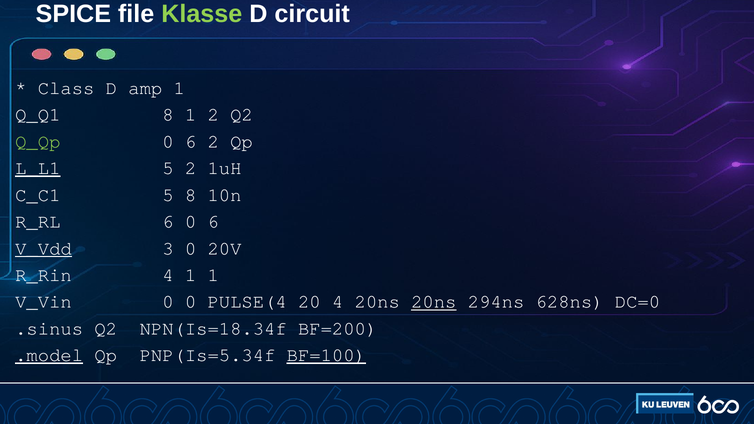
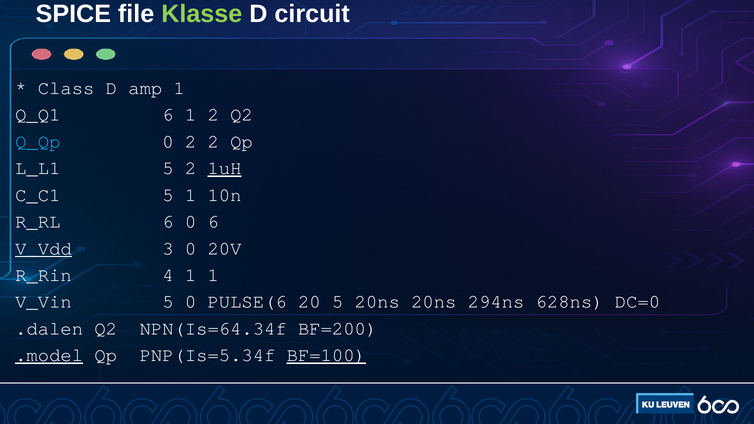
Q_Q1 8: 8 -> 6
Q_Qp colour: light green -> light blue
6 at (191, 142): 6 -> 2
L_L1 underline: present -> none
1uH underline: none -> present
5 8: 8 -> 1
V_Vin 0: 0 -> 5
PULSE(4: PULSE(4 -> PULSE(6
20 4: 4 -> 5
20ns at (434, 302) underline: present -> none
.sinus: .sinus -> .dalen
NPN(Is=18.34f: NPN(Is=18.34f -> NPN(Is=64.34f
